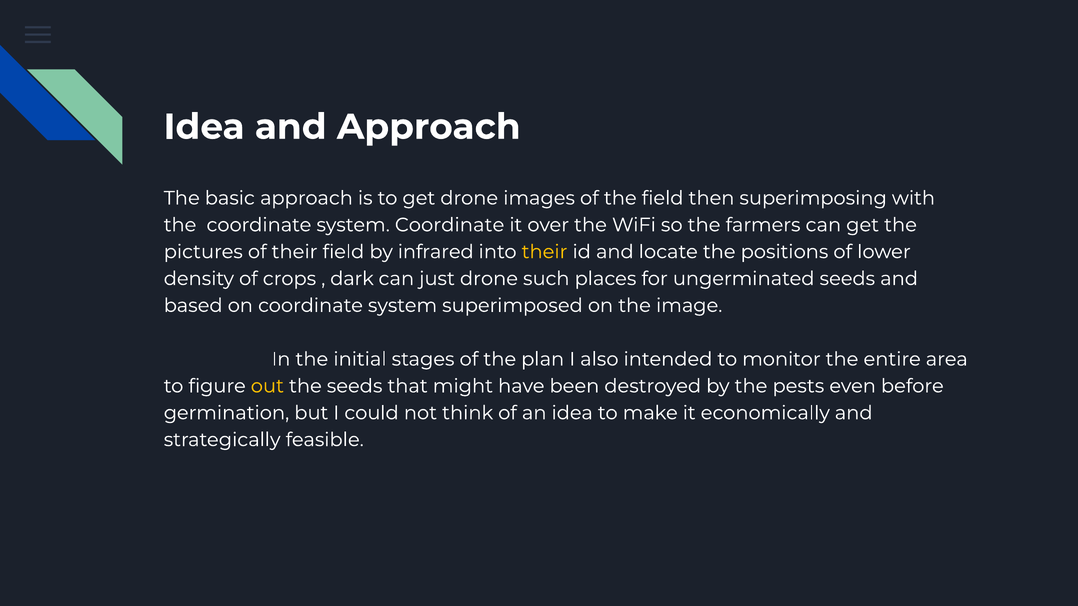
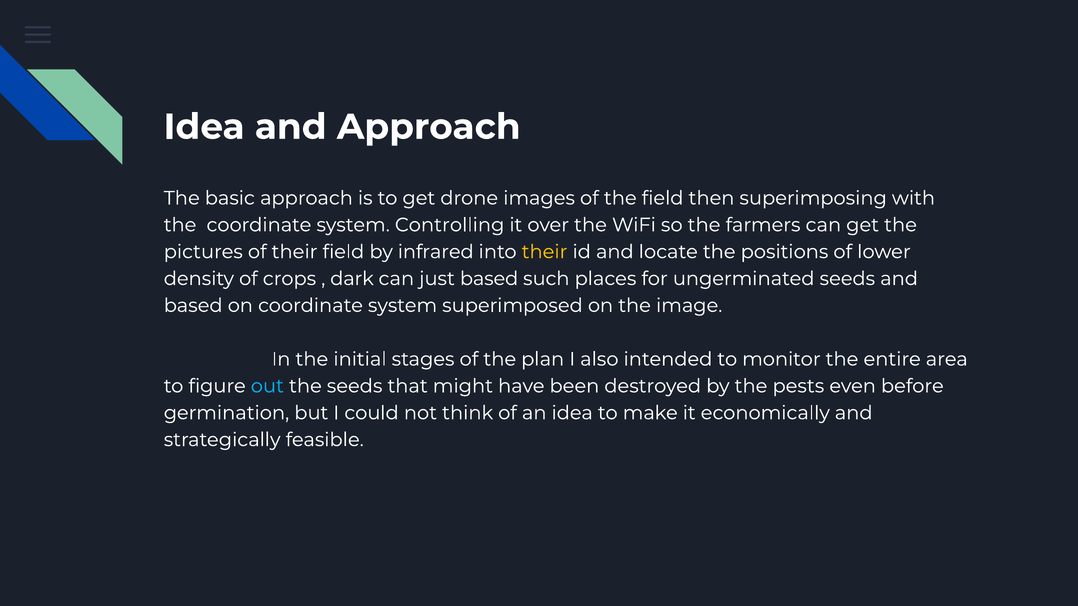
system Coordinate: Coordinate -> Controlling
just drone: drone -> based
out colour: yellow -> light blue
